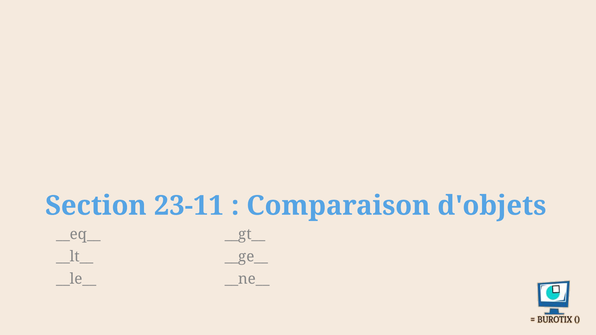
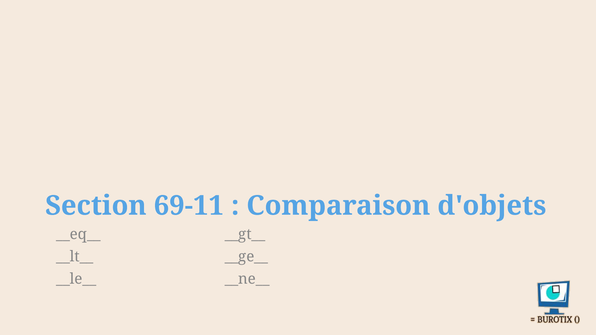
23-11: 23-11 -> 69-11
